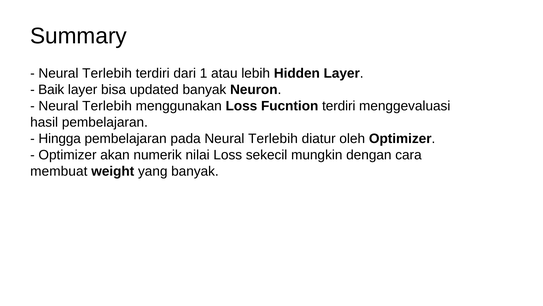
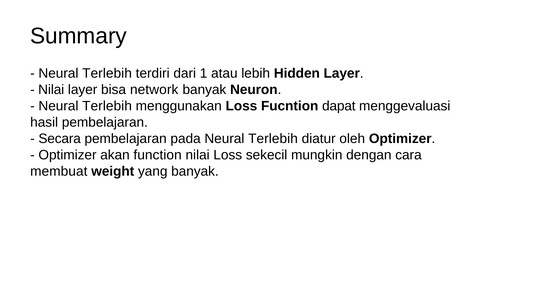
Baik at (51, 90): Baik -> Nilai
updated: updated -> network
Fucntion terdiri: terdiri -> dapat
Hingga: Hingga -> Secara
numerik: numerik -> function
